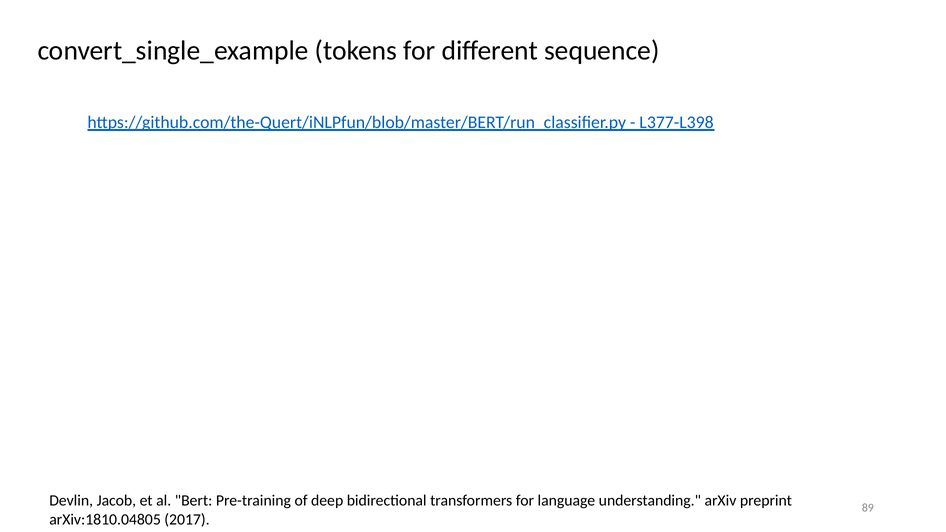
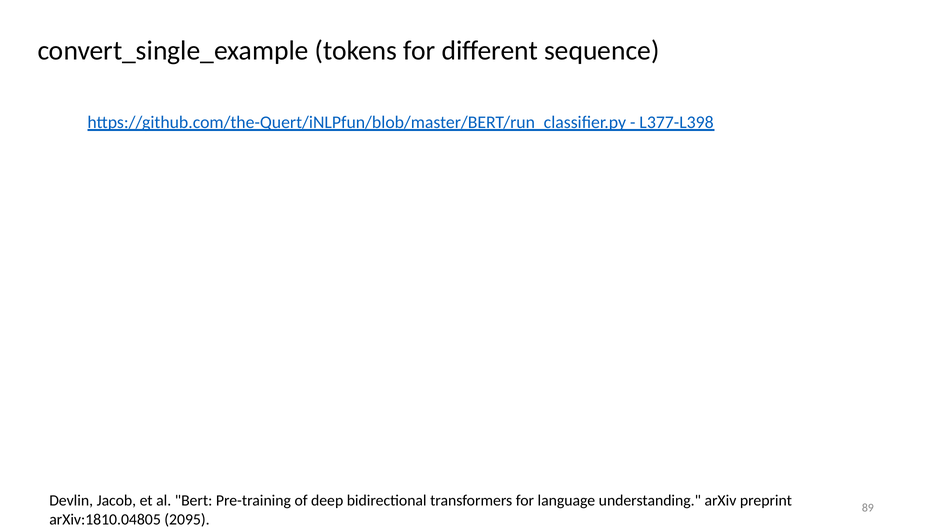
2017: 2017 -> 2095
